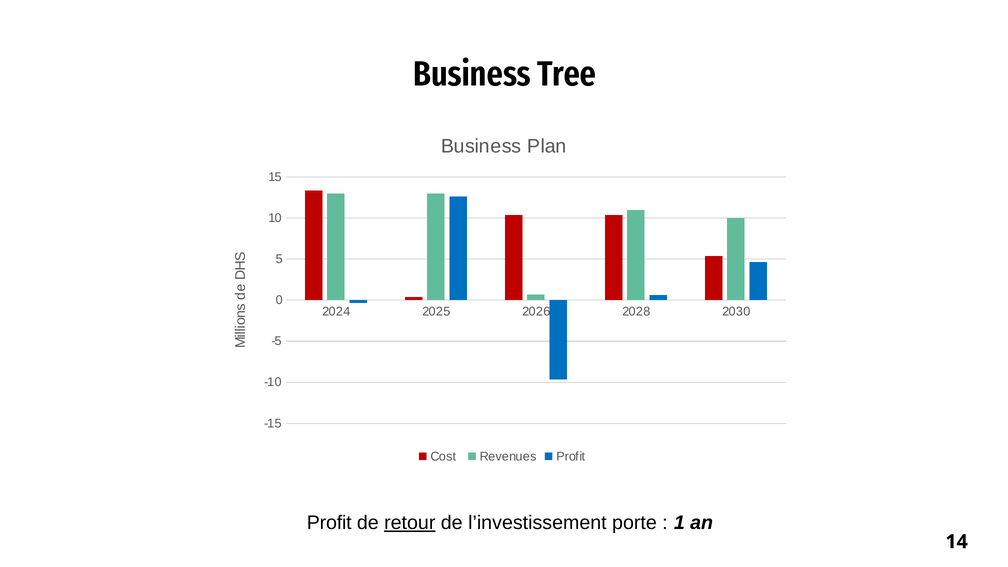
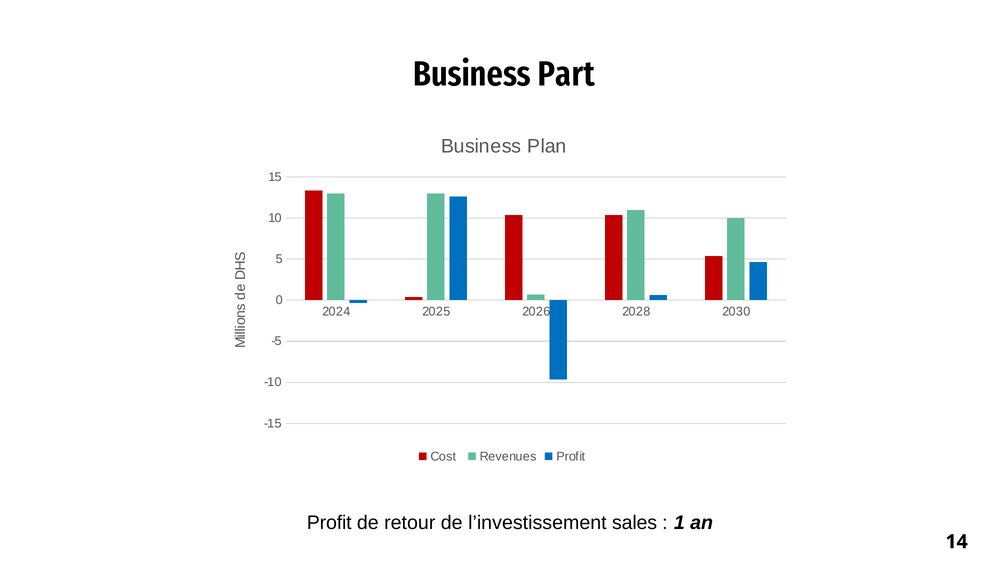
Tree: Tree -> Part
retour underline: present -> none
porte: porte -> sales
